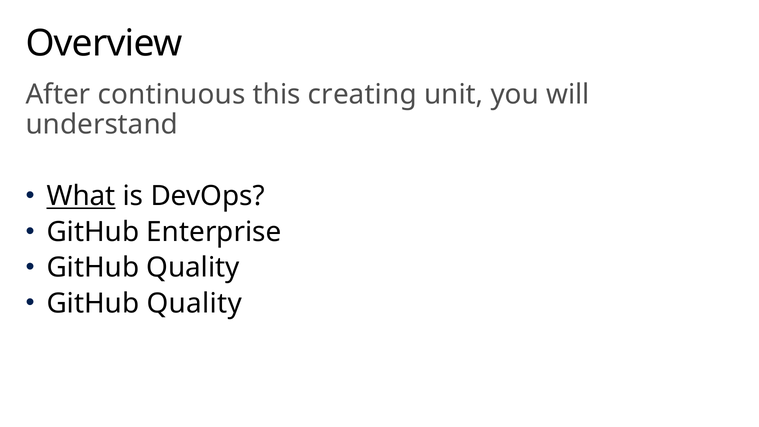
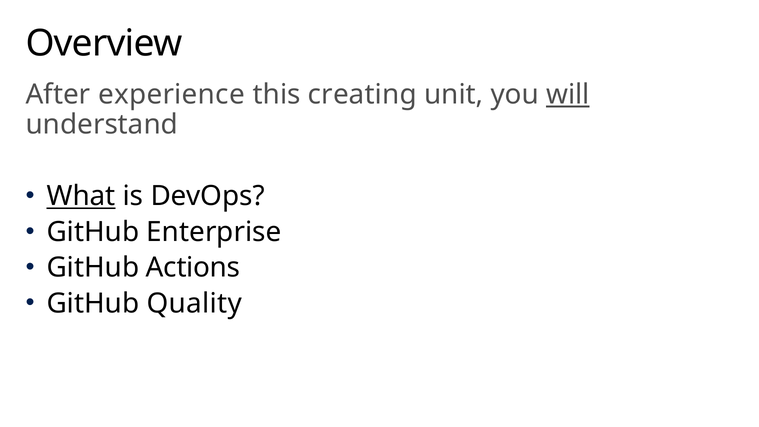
continuous: continuous -> experience
will underline: none -> present
Quality at (193, 268): Quality -> Actions
